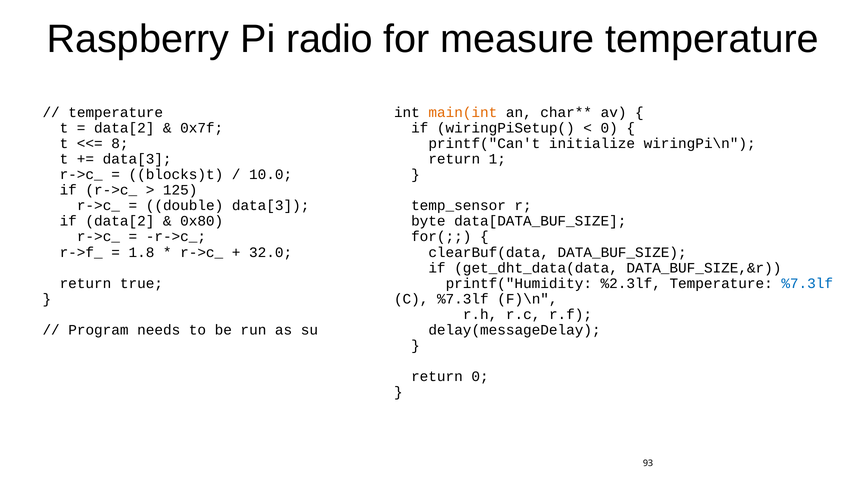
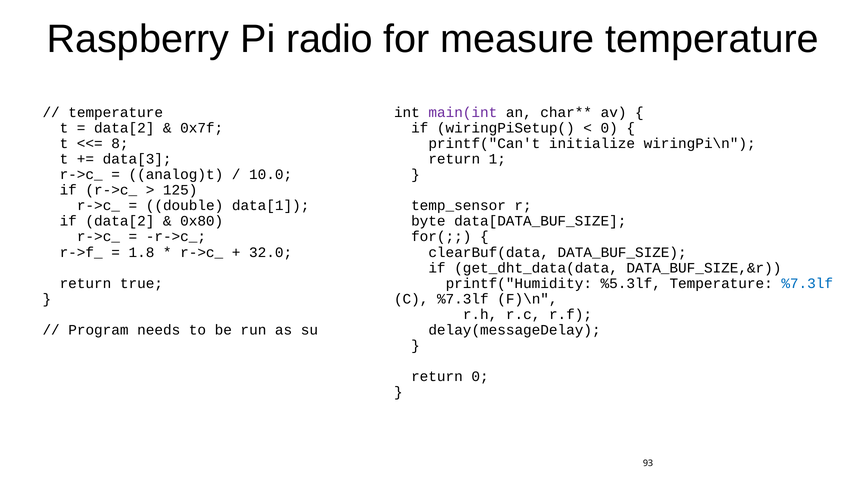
main(int colour: orange -> purple
blocks)t: blocks)t -> analog)t
double data[3: data[3 -> data[1
%2.3lf: %2.3lf -> %5.3lf
